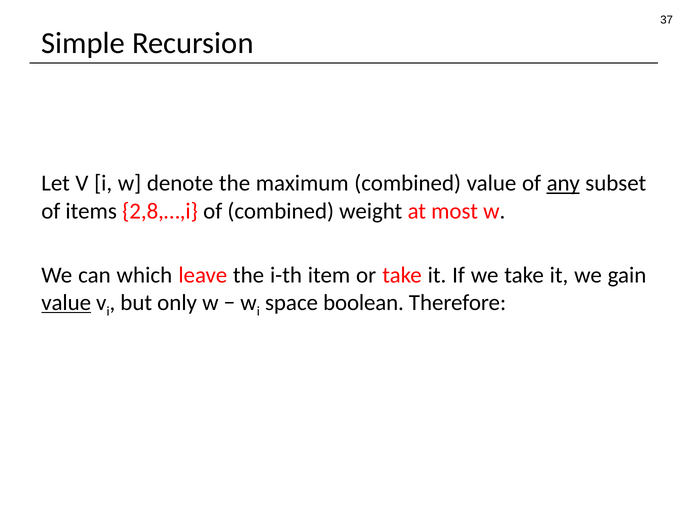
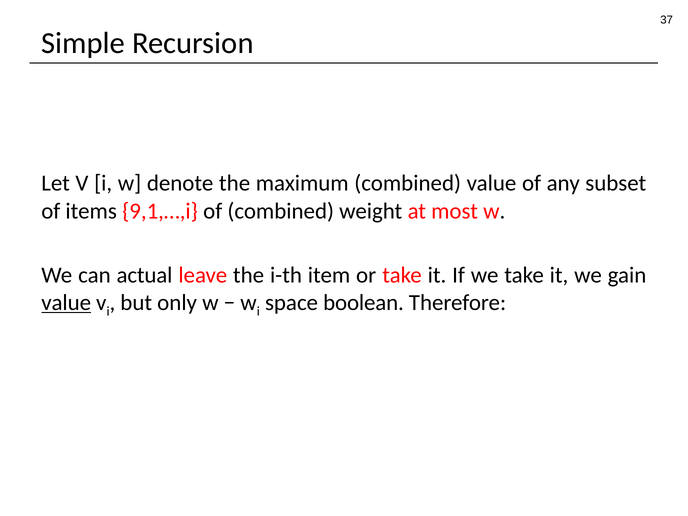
any underline: present -> none
2,8,…,i: 2,8,…,i -> 9,1,…,i
which: which -> actual
